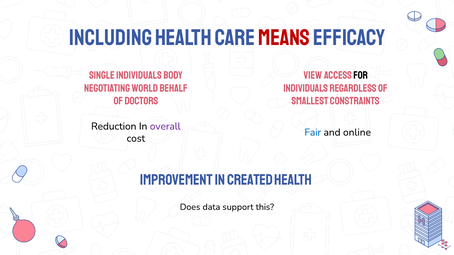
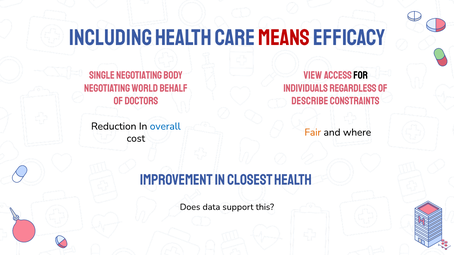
Single individuals: individuals -> negotiating
smallest: smallest -> describe
overall colour: purple -> blue
Fair colour: blue -> orange
online: online -> where
created: created -> closest
